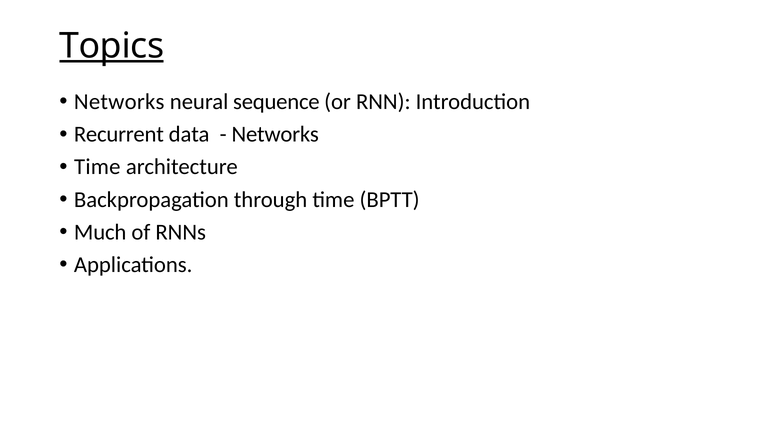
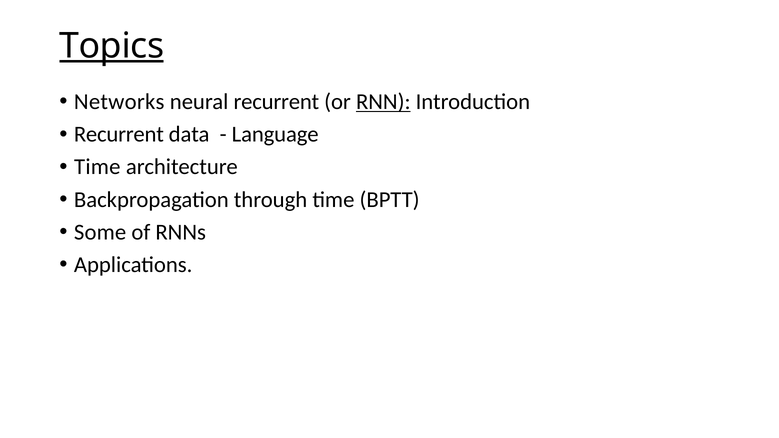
neural sequence: sequence -> recurrent
RNN underline: none -> present
Networks at (275, 134): Networks -> Language
Much: Much -> Some
